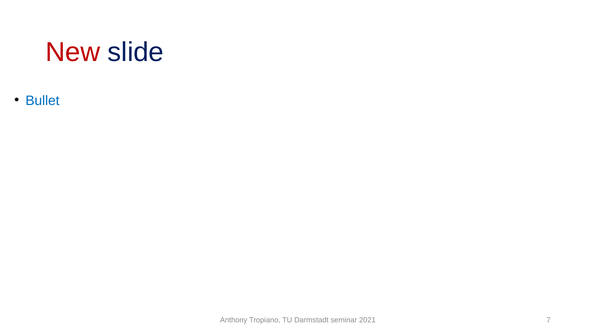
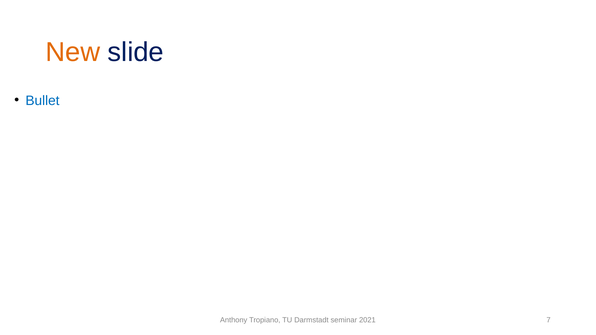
New colour: red -> orange
